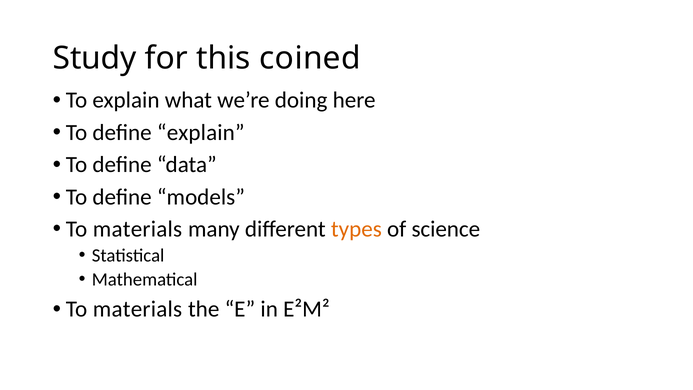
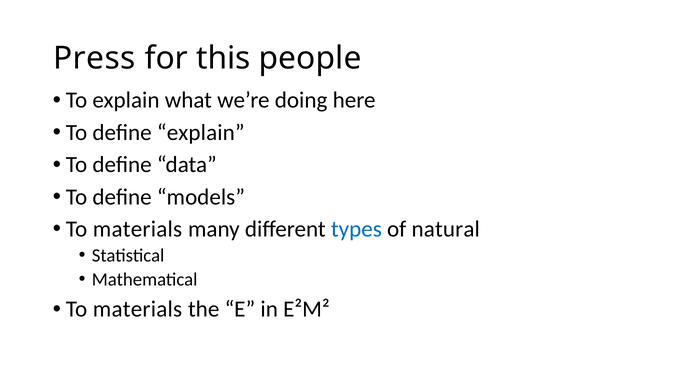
Study: Study -> Press
coined: coined -> people
types colour: orange -> blue
science: science -> natural
